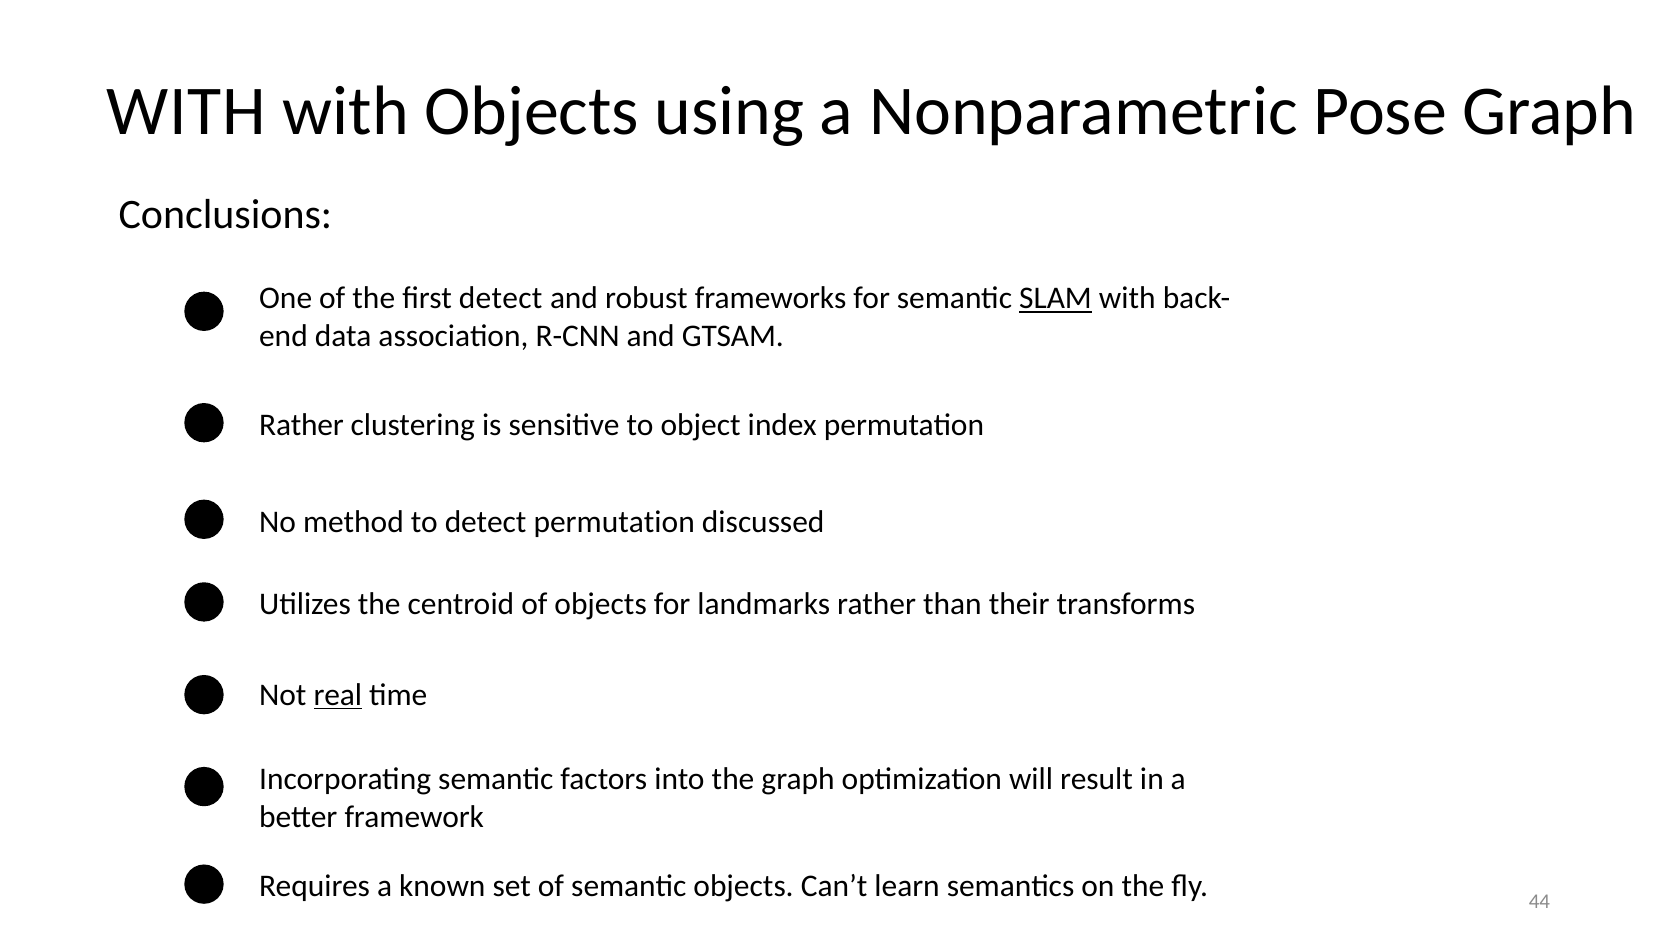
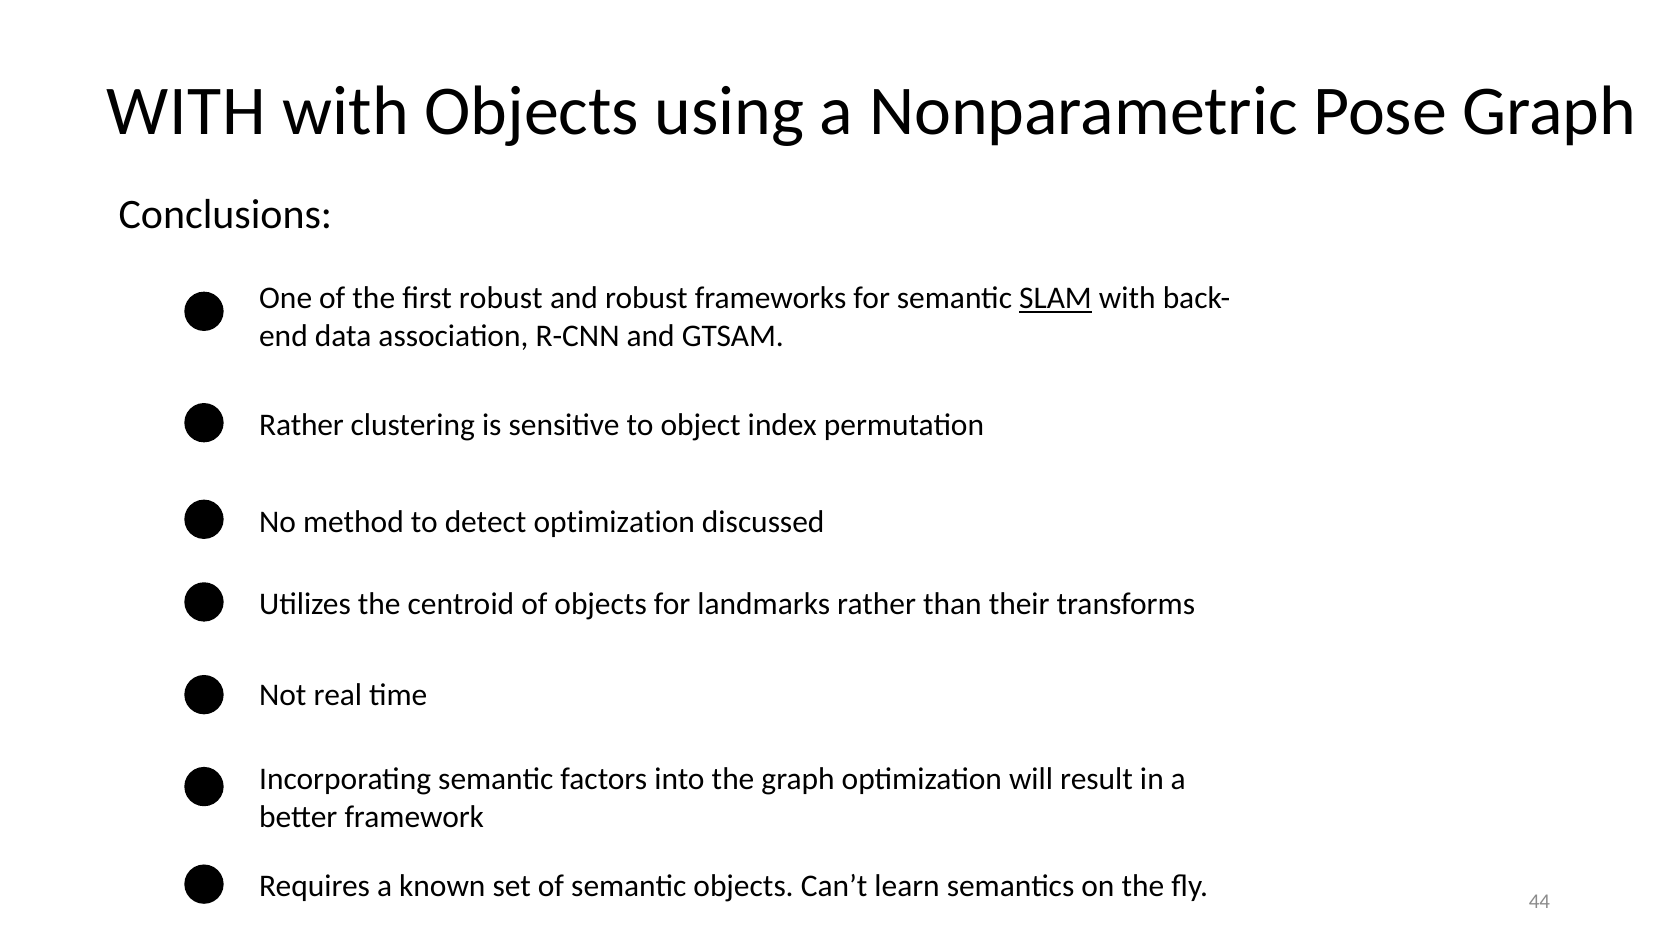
first detect: detect -> robust
detect permutation: permutation -> optimization
real underline: present -> none
